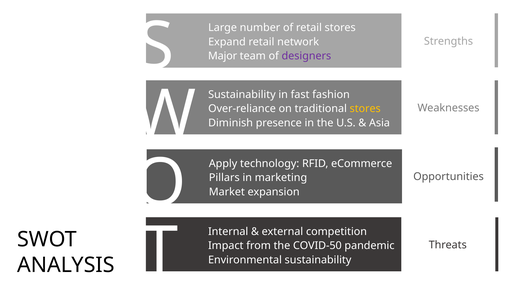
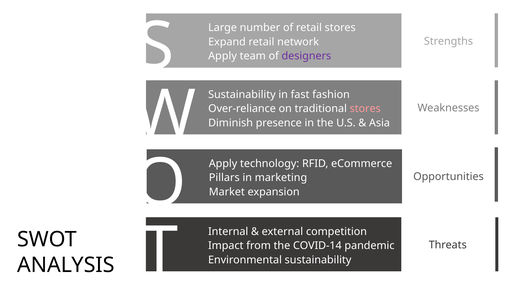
Major at (223, 56): Major -> Apply
stores at (365, 109) colour: yellow -> pink
COVID-50: COVID-50 -> COVID-14
